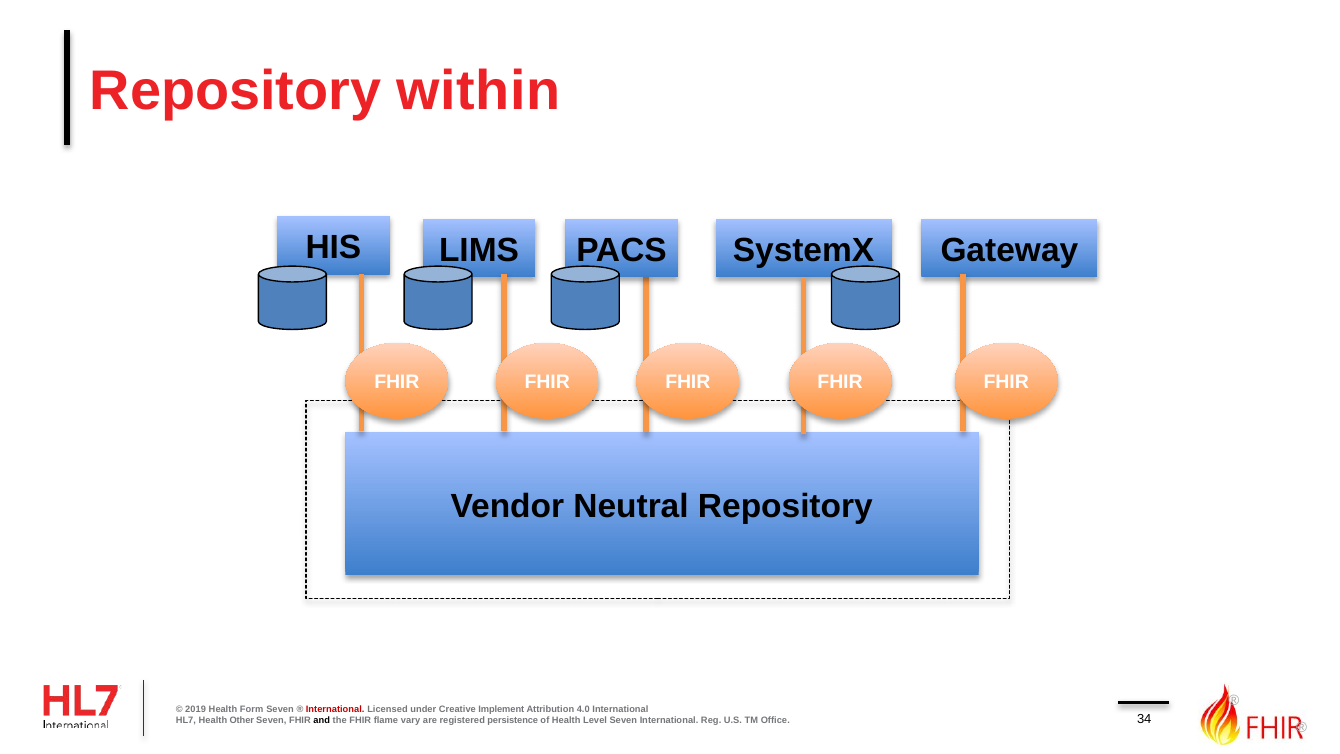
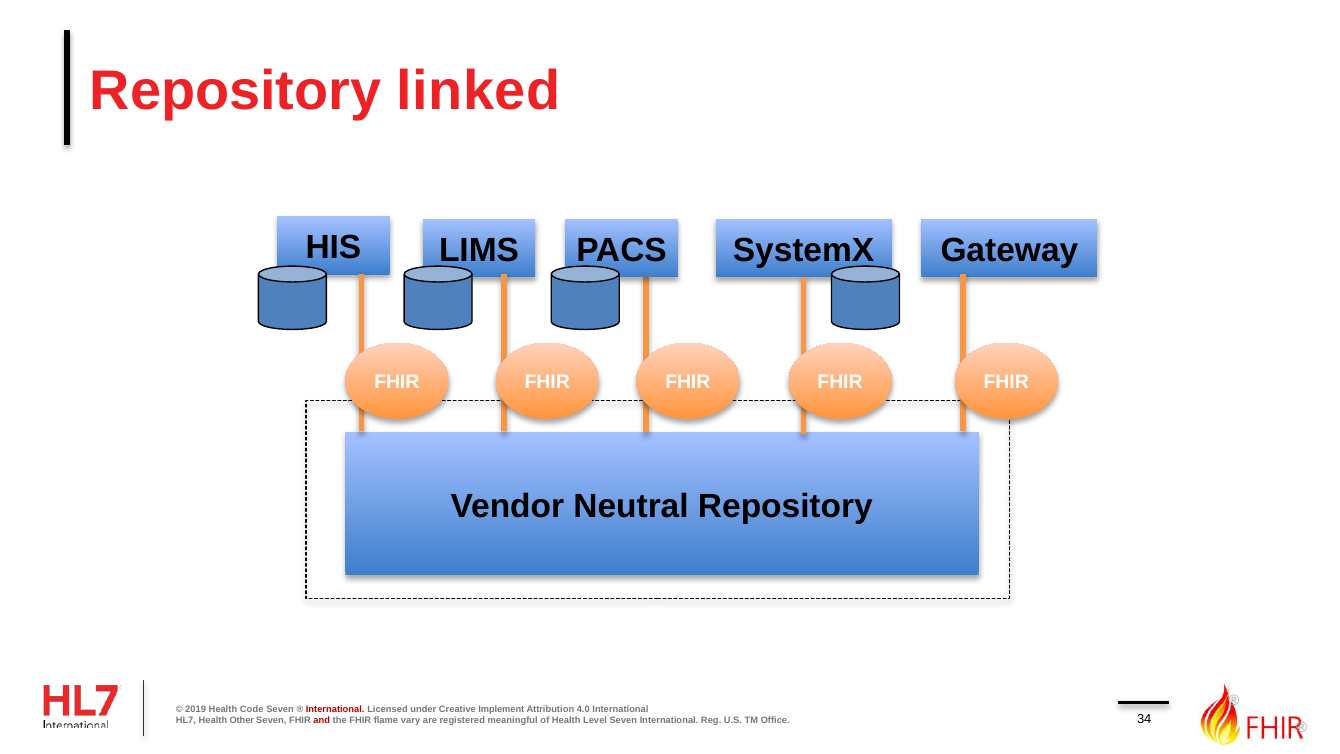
within: within -> linked
Form: Form -> Code
and colour: black -> red
persistence: persistence -> meaningful
